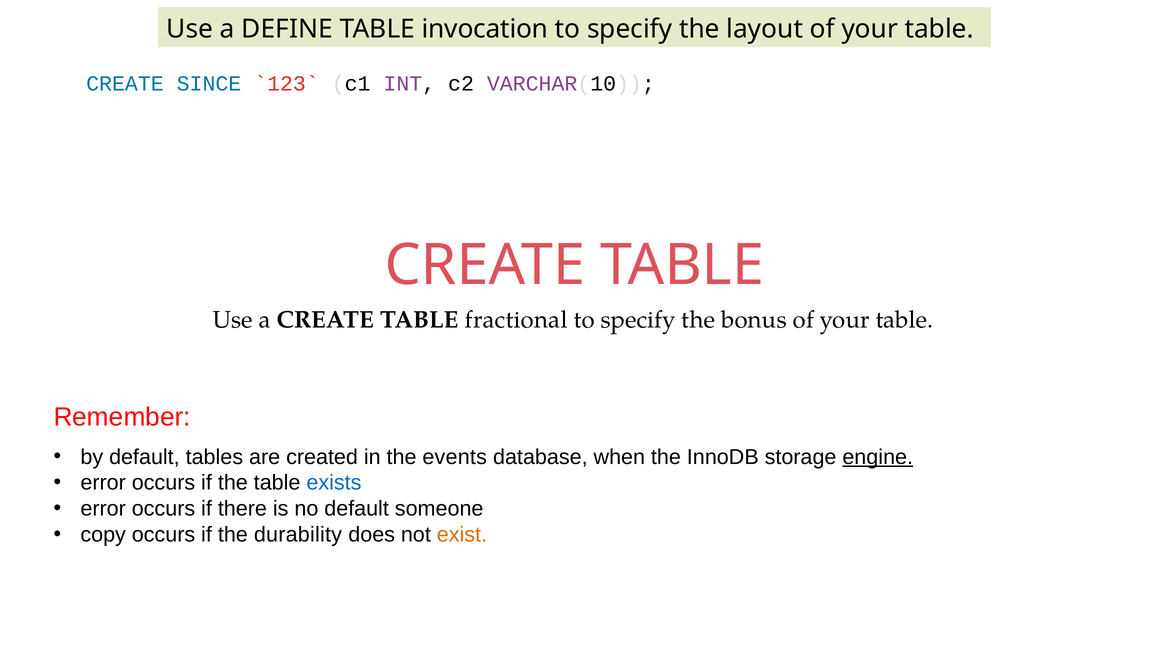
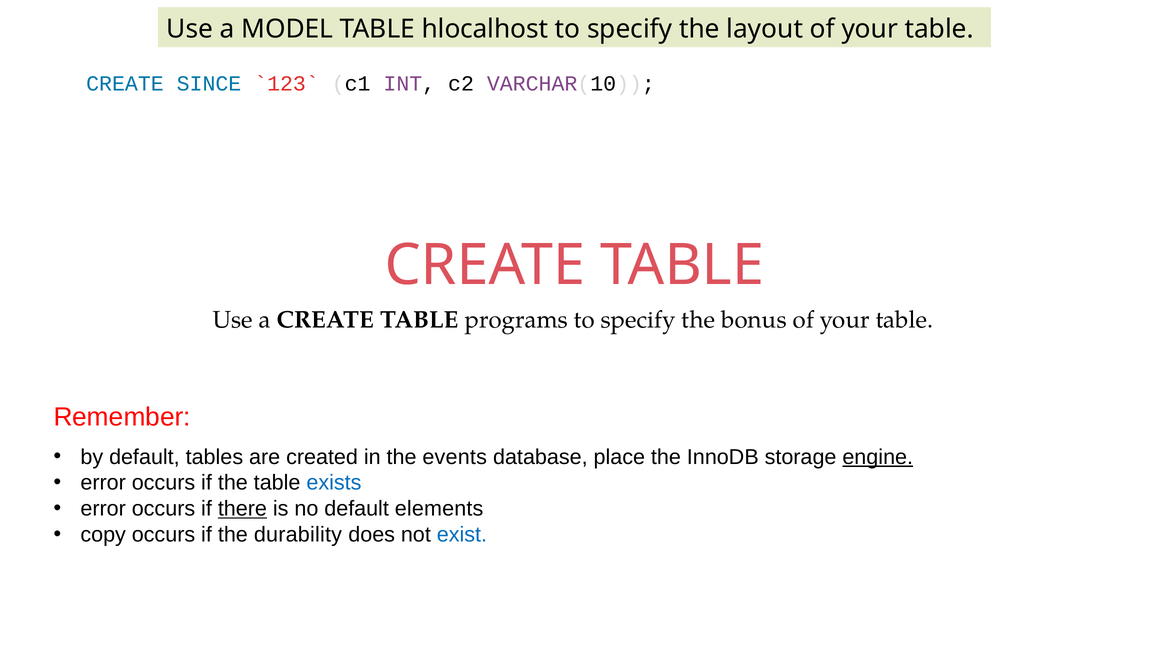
DEFINE: DEFINE -> MODEL
invocation: invocation -> hlocalhost
fractional: fractional -> programs
when: when -> place
there underline: none -> present
someone: someone -> elements
exist colour: orange -> blue
